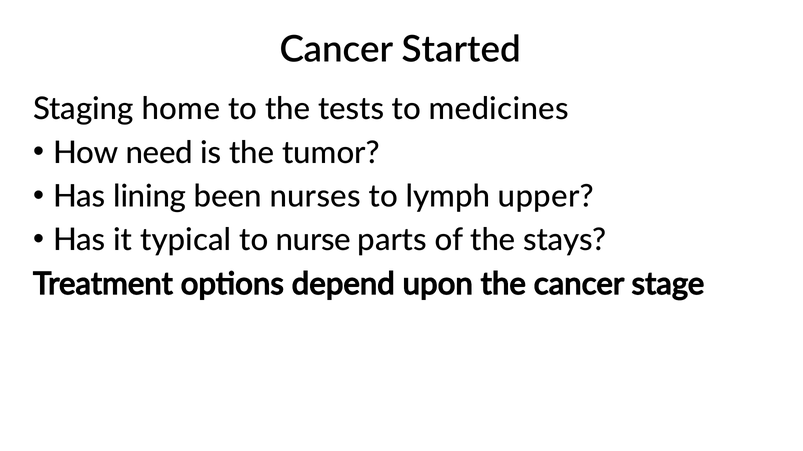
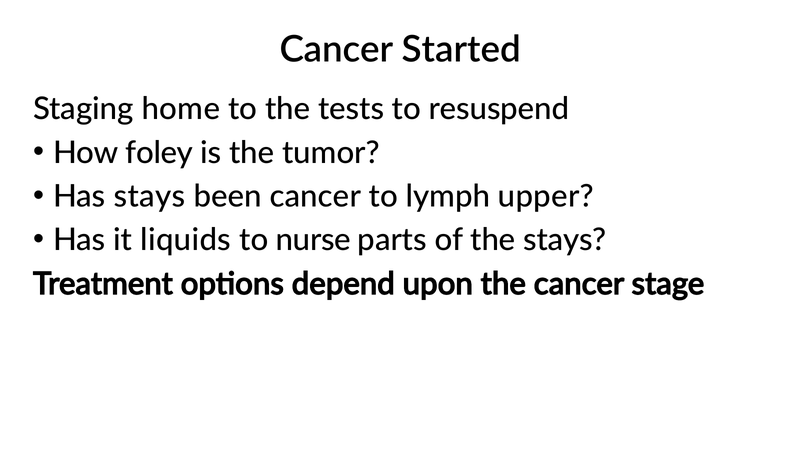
medicines: medicines -> resuspend
need: need -> foley
Has lining: lining -> stays
been nurses: nurses -> cancer
typical: typical -> liquids
